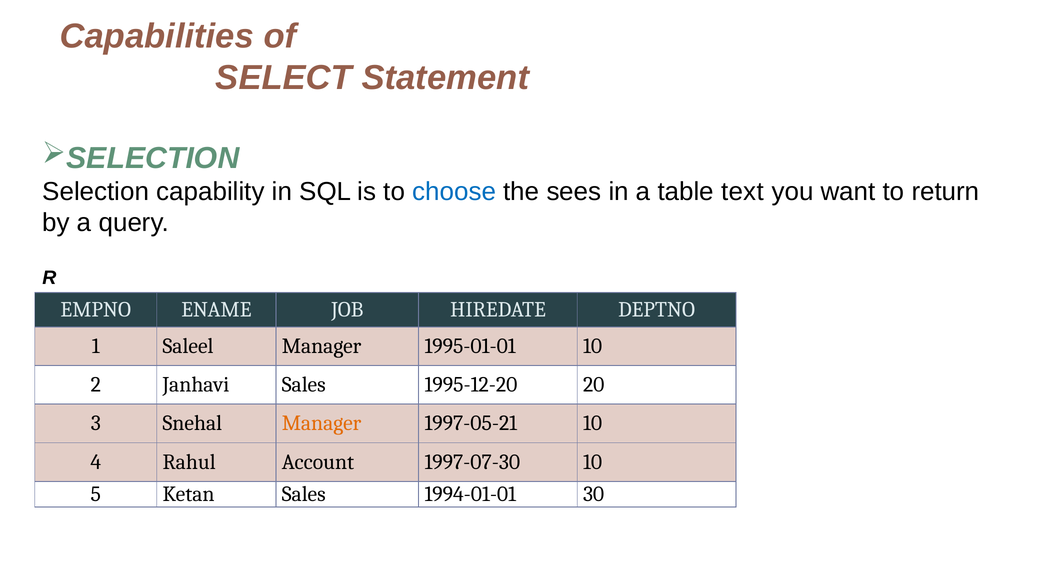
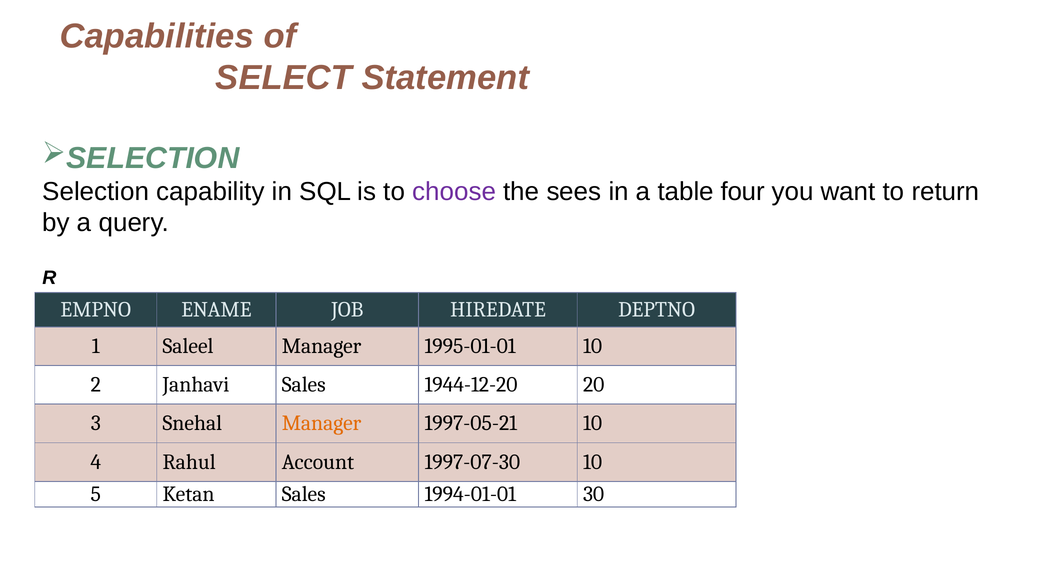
choose colour: blue -> purple
text: text -> four
1995-12-20: 1995-12-20 -> 1944-12-20
